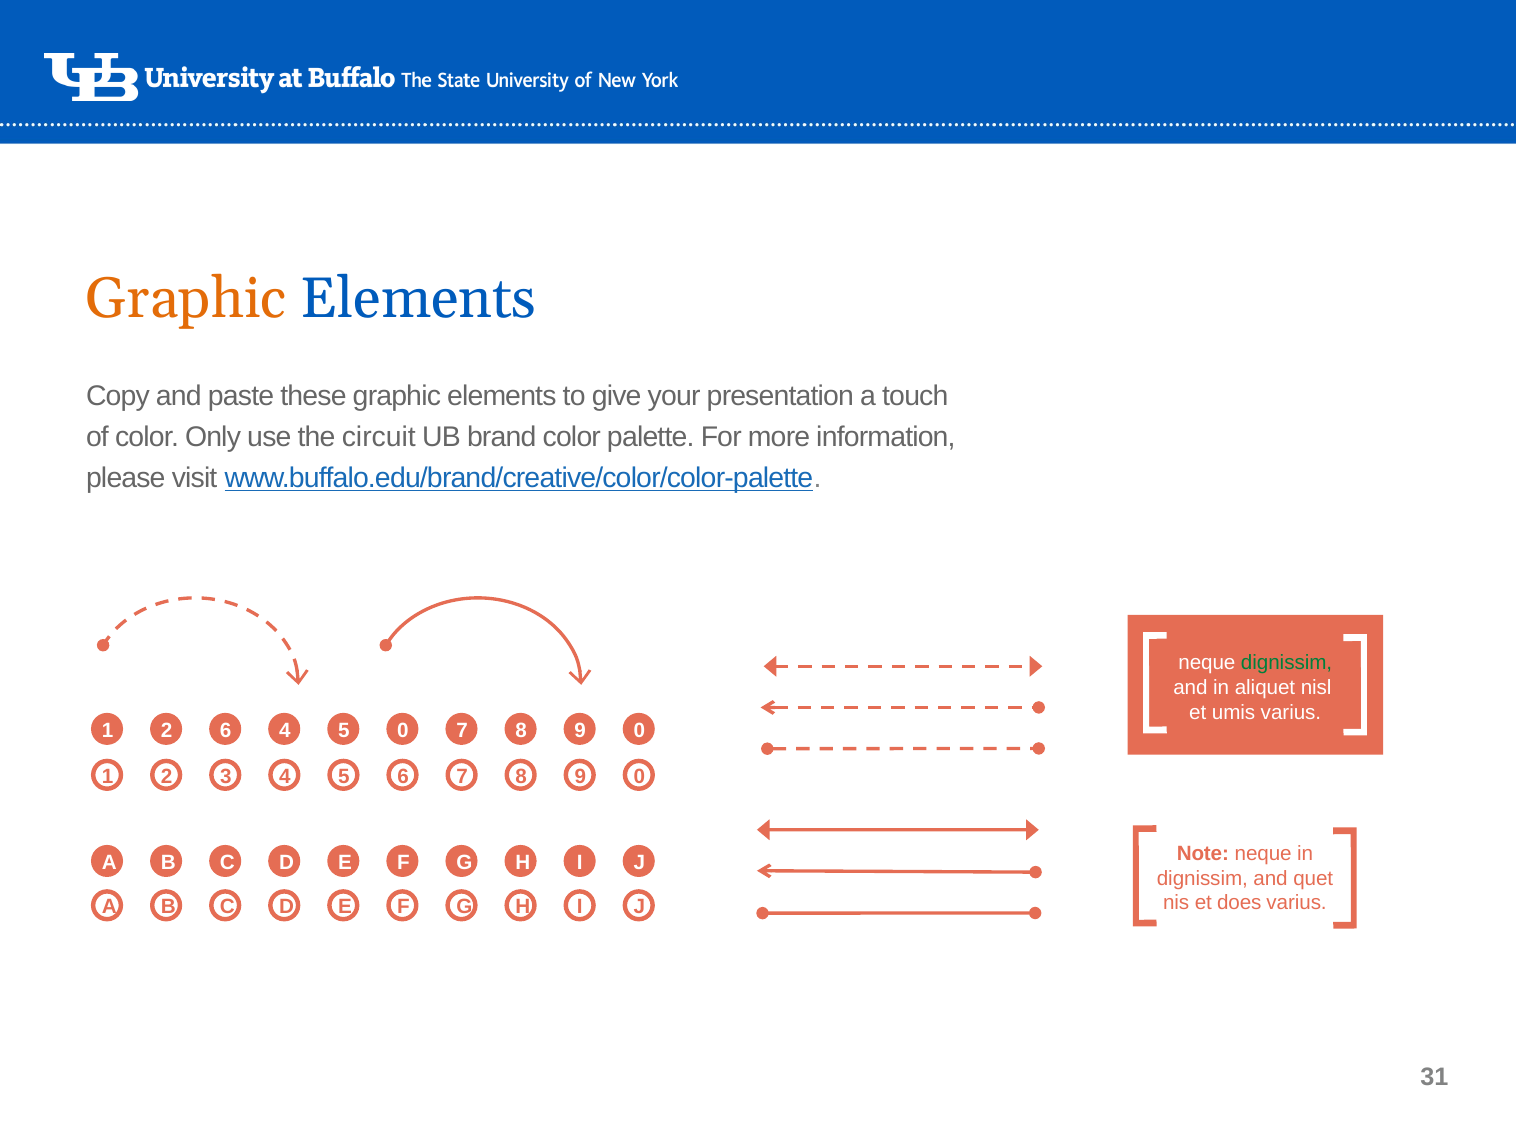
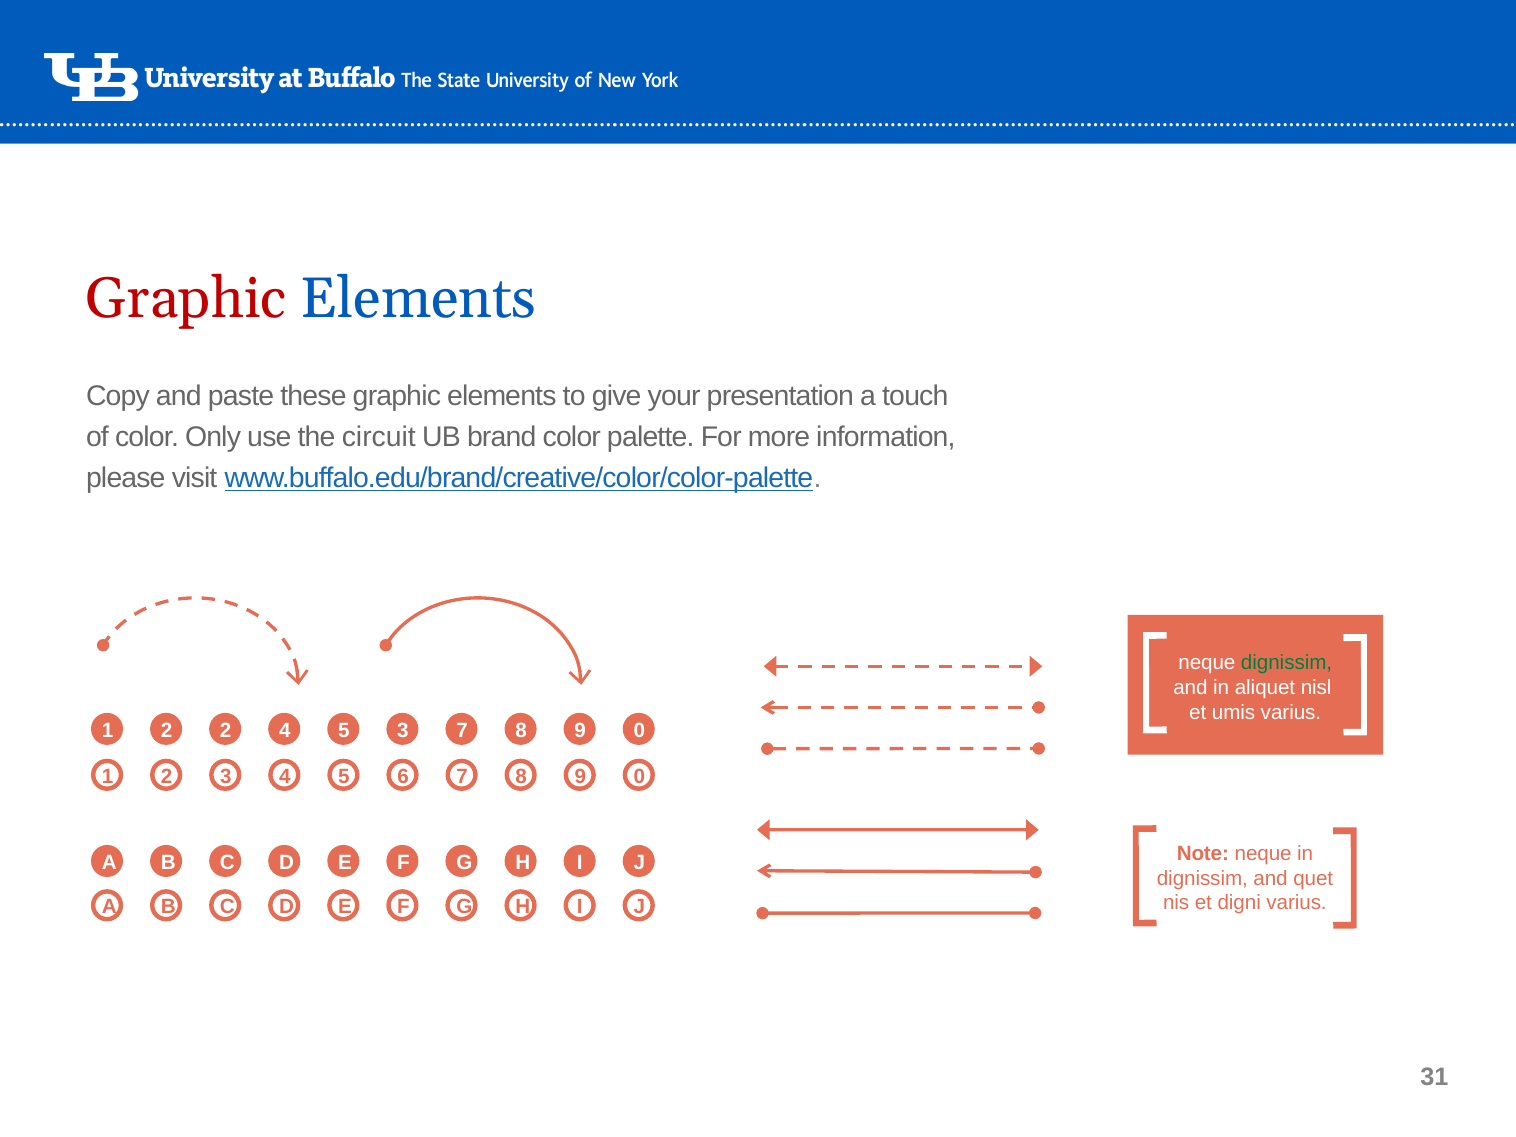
Graphic at (186, 299) colour: orange -> red
2 6: 6 -> 2
5 0: 0 -> 3
does: does -> digni
